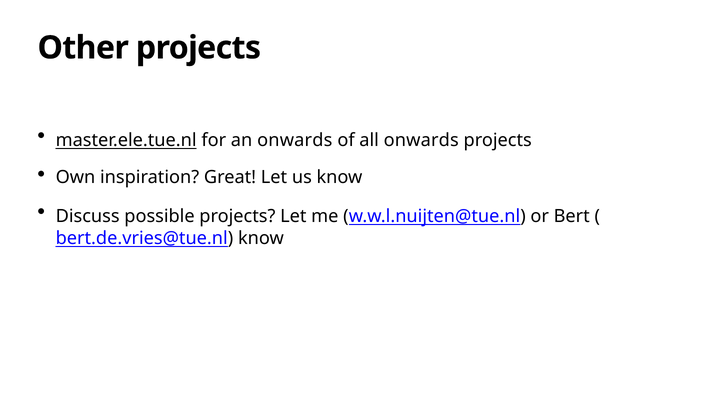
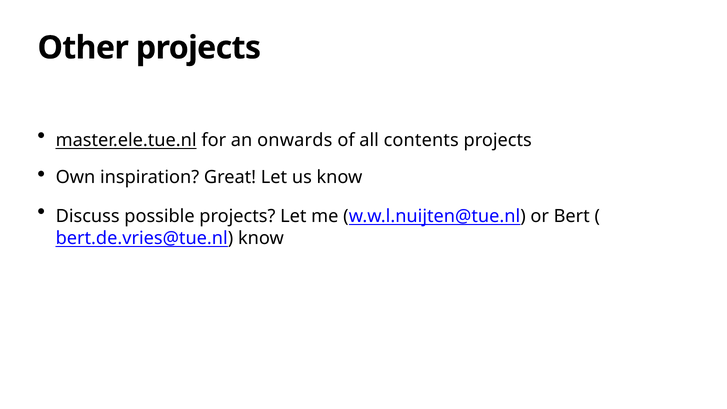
all onwards: onwards -> contents
